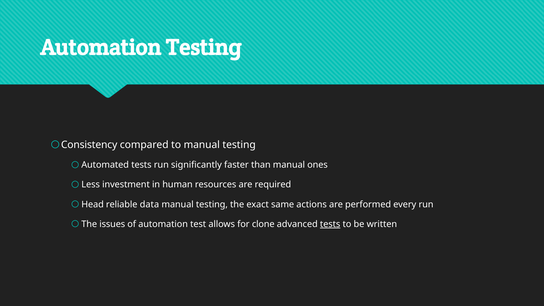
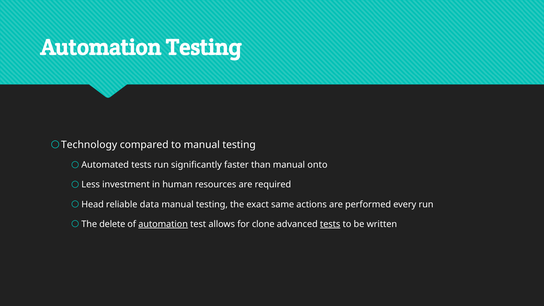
Consistency: Consistency -> Technology
ones: ones -> onto
issues: issues -> delete
automation at (163, 224) underline: none -> present
